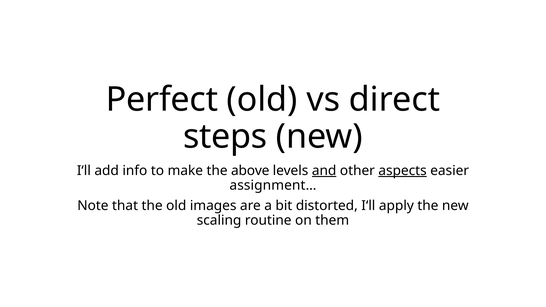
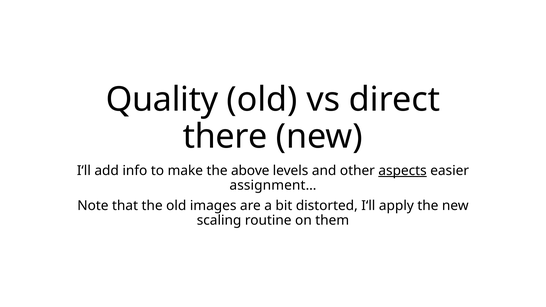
Perfect: Perfect -> Quality
steps: steps -> there
and underline: present -> none
